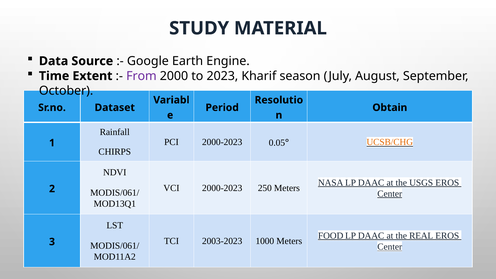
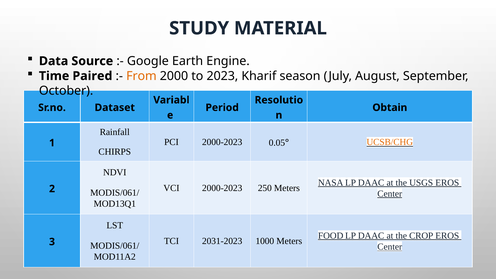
Extent: Extent -> Paired
From colour: purple -> orange
REAL: REAL -> CROP
2003-2023: 2003-2023 -> 2031-2023
